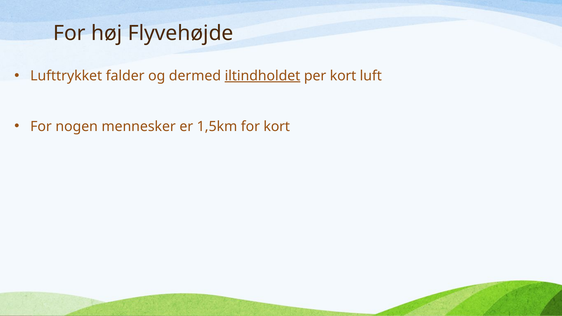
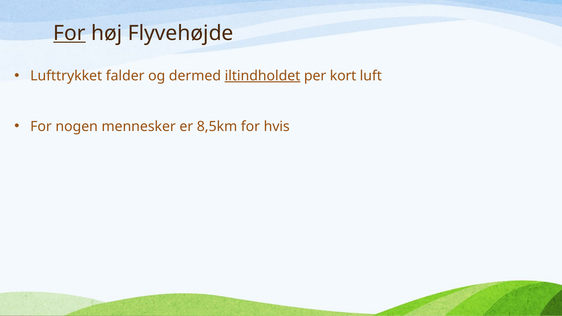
For at (70, 33) underline: none -> present
1,5km: 1,5km -> 8,5km
for kort: kort -> hvis
